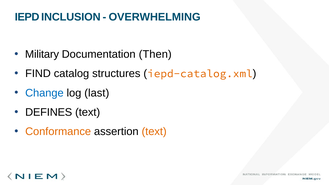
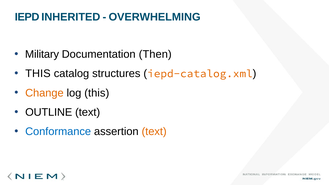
INCLUSION: INCLUSION -> INHERITED
FIND at (38, 74): FIND -> THIS
Change colour: blue -> orange
log last: last -> this
DEFINES: DEFINES -> OUTLINE
Conformance colour: orange -> blue
